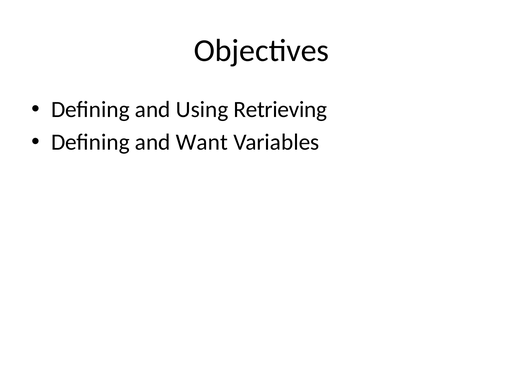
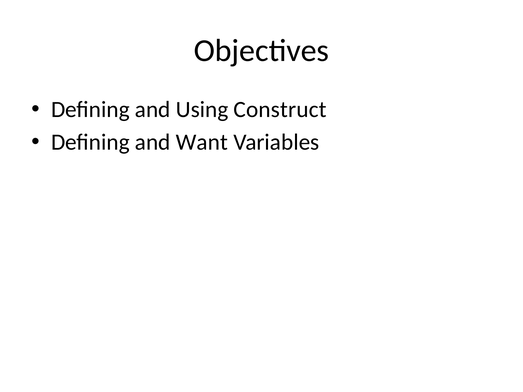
Retrieving: Retrieving -> Construct
